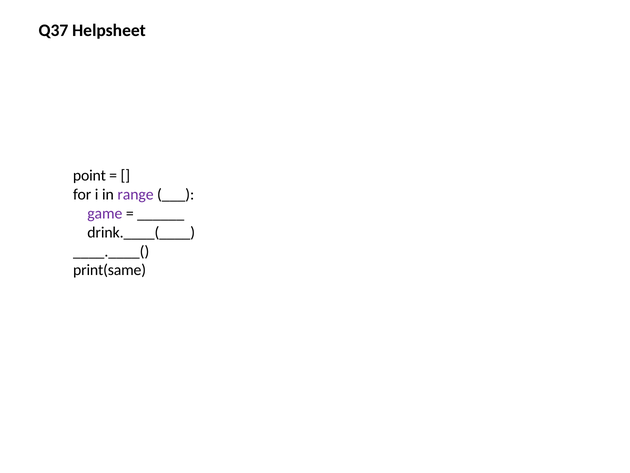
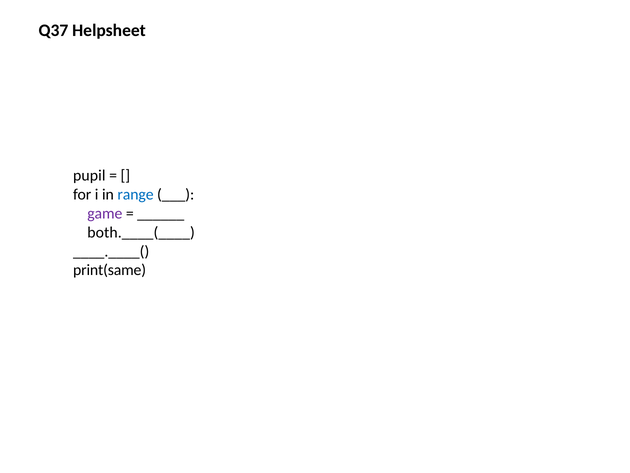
point: point -> pupil
range colour: purple -> blue
drink.____(____: drink.____(____ -> both.____(____
